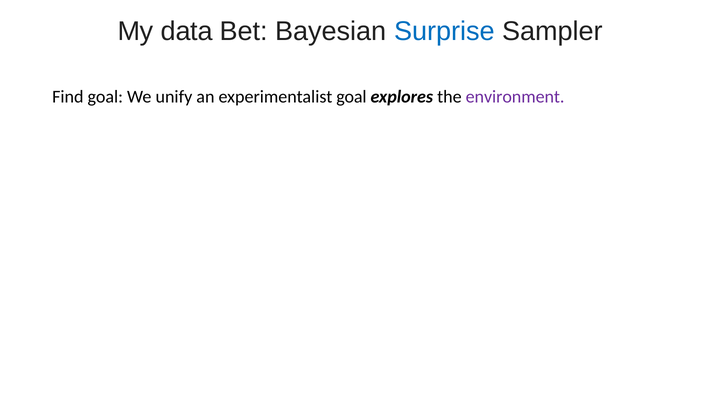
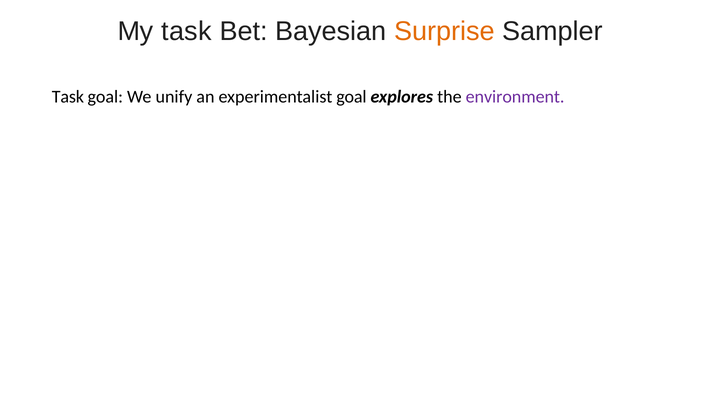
My data: data -> task
Surprise colour: blue -> orange
Find at (68, 97): Find -> Task
